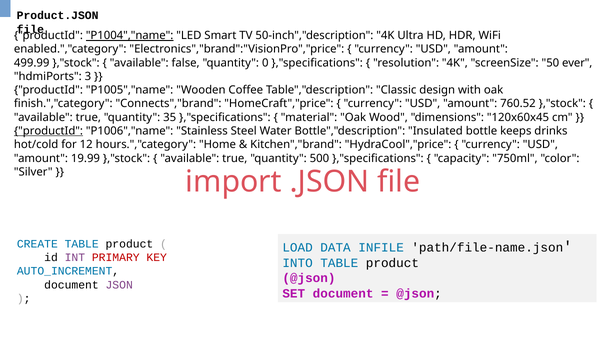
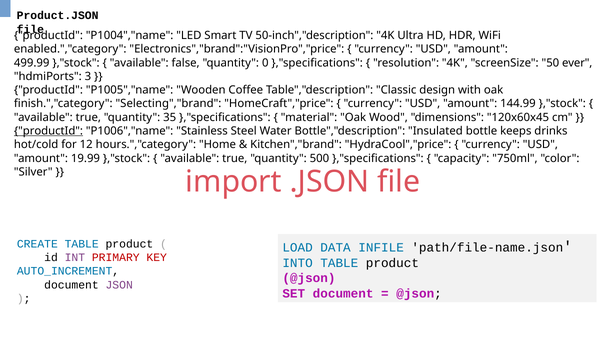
P1004","name underline: present -> none
Connects","brand: Connects","brand -> Selecting","brand
760.52: 760.52 -> 144.99
